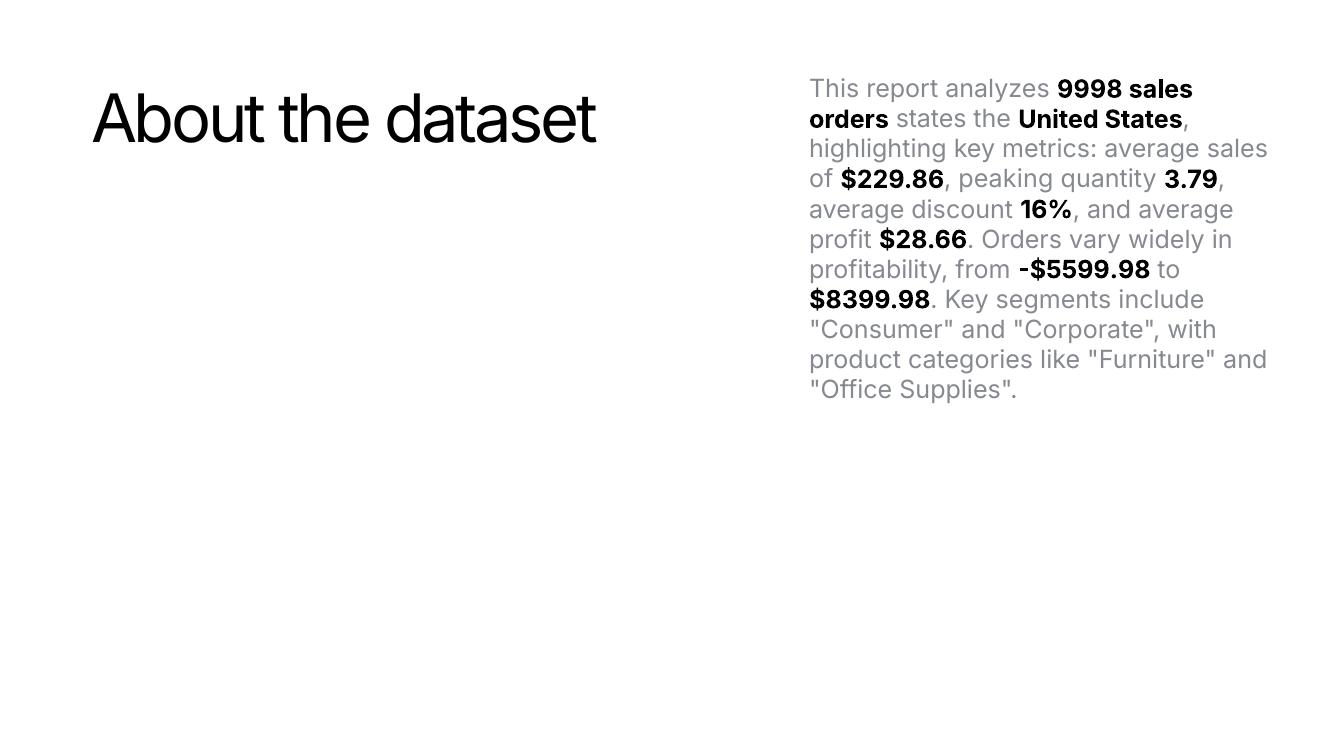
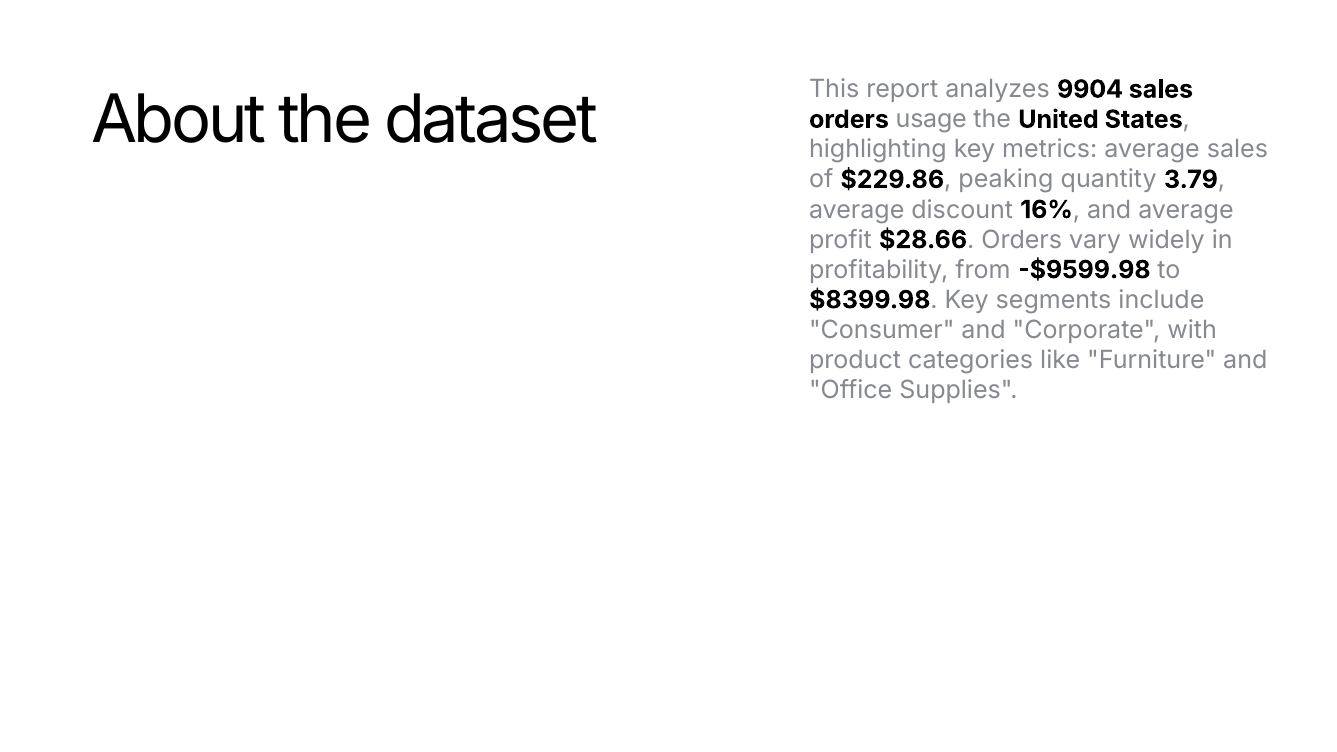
9998: 9998 -> 9904
orders states: states -> usage
-$5599.98: -$5599.98 -> -$9599.98
